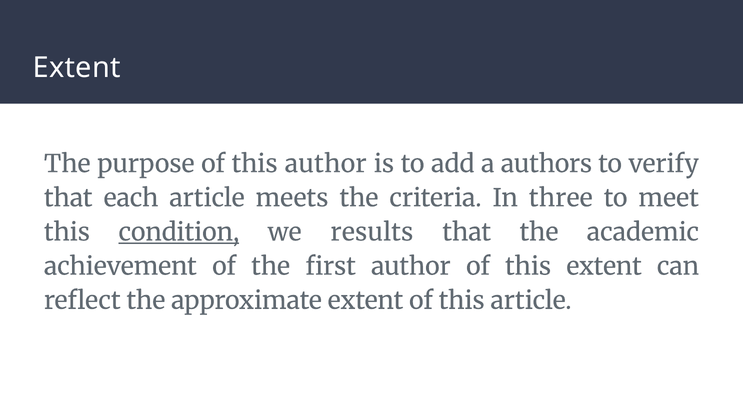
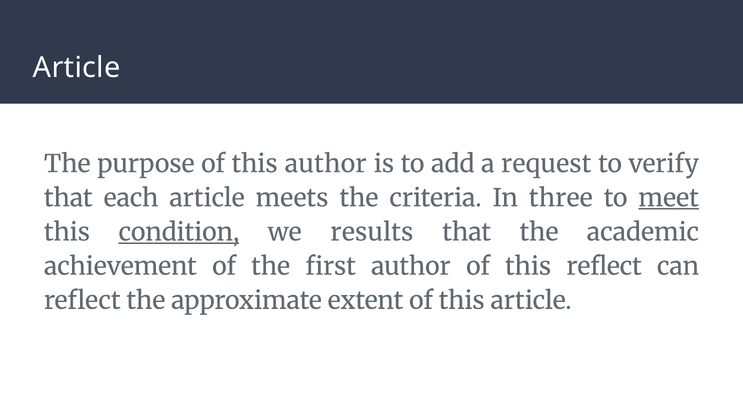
Extent at (77, 67): Extent -> Article
authors: authors -> request
meet underline: none -> present
this extent: extent -> reflect
